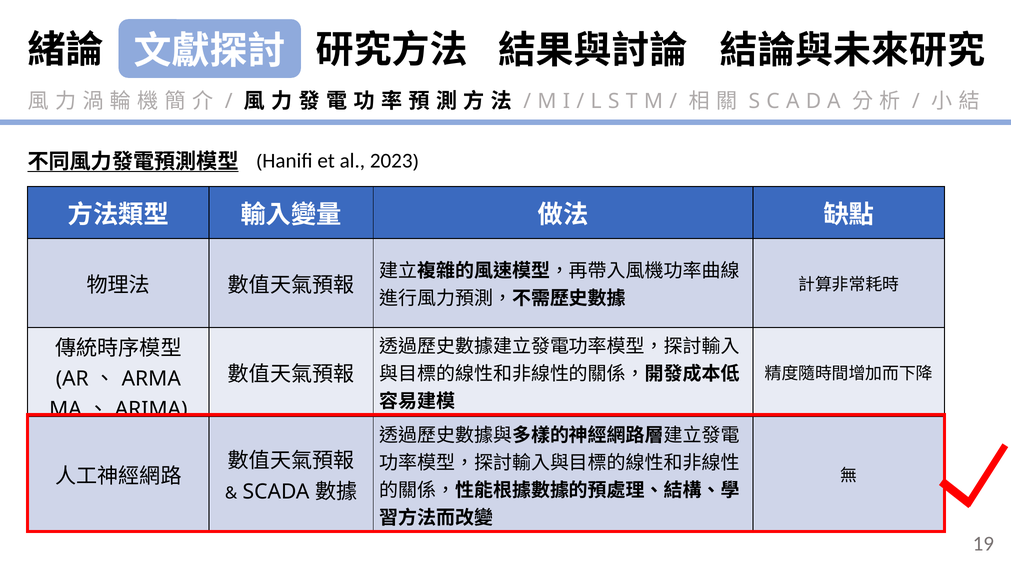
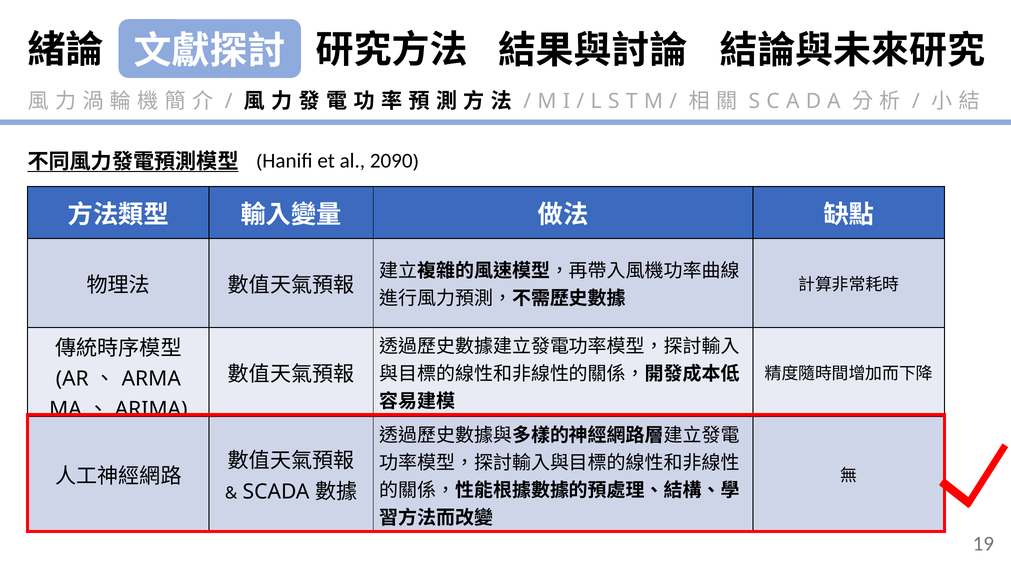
2023: 2023 -> 2090
